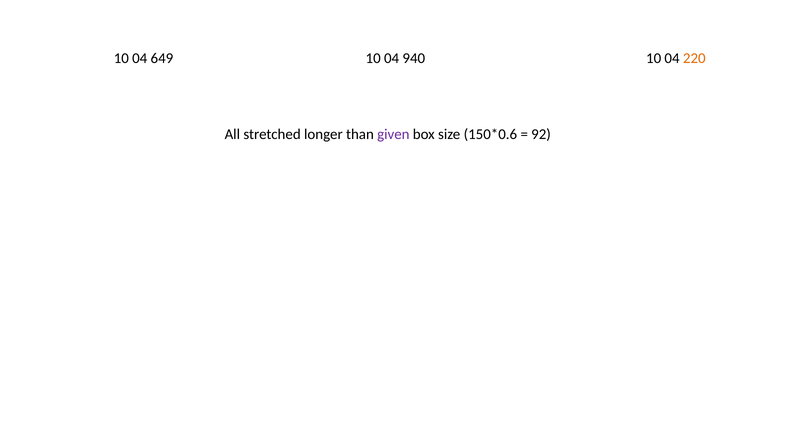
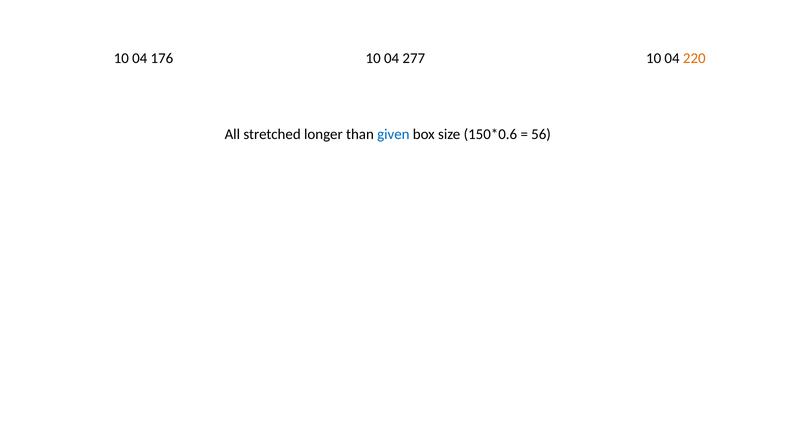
649: 649 -> 176
940: 940 -> 277
given colour: purple -> blue
92: 92 -> 56
